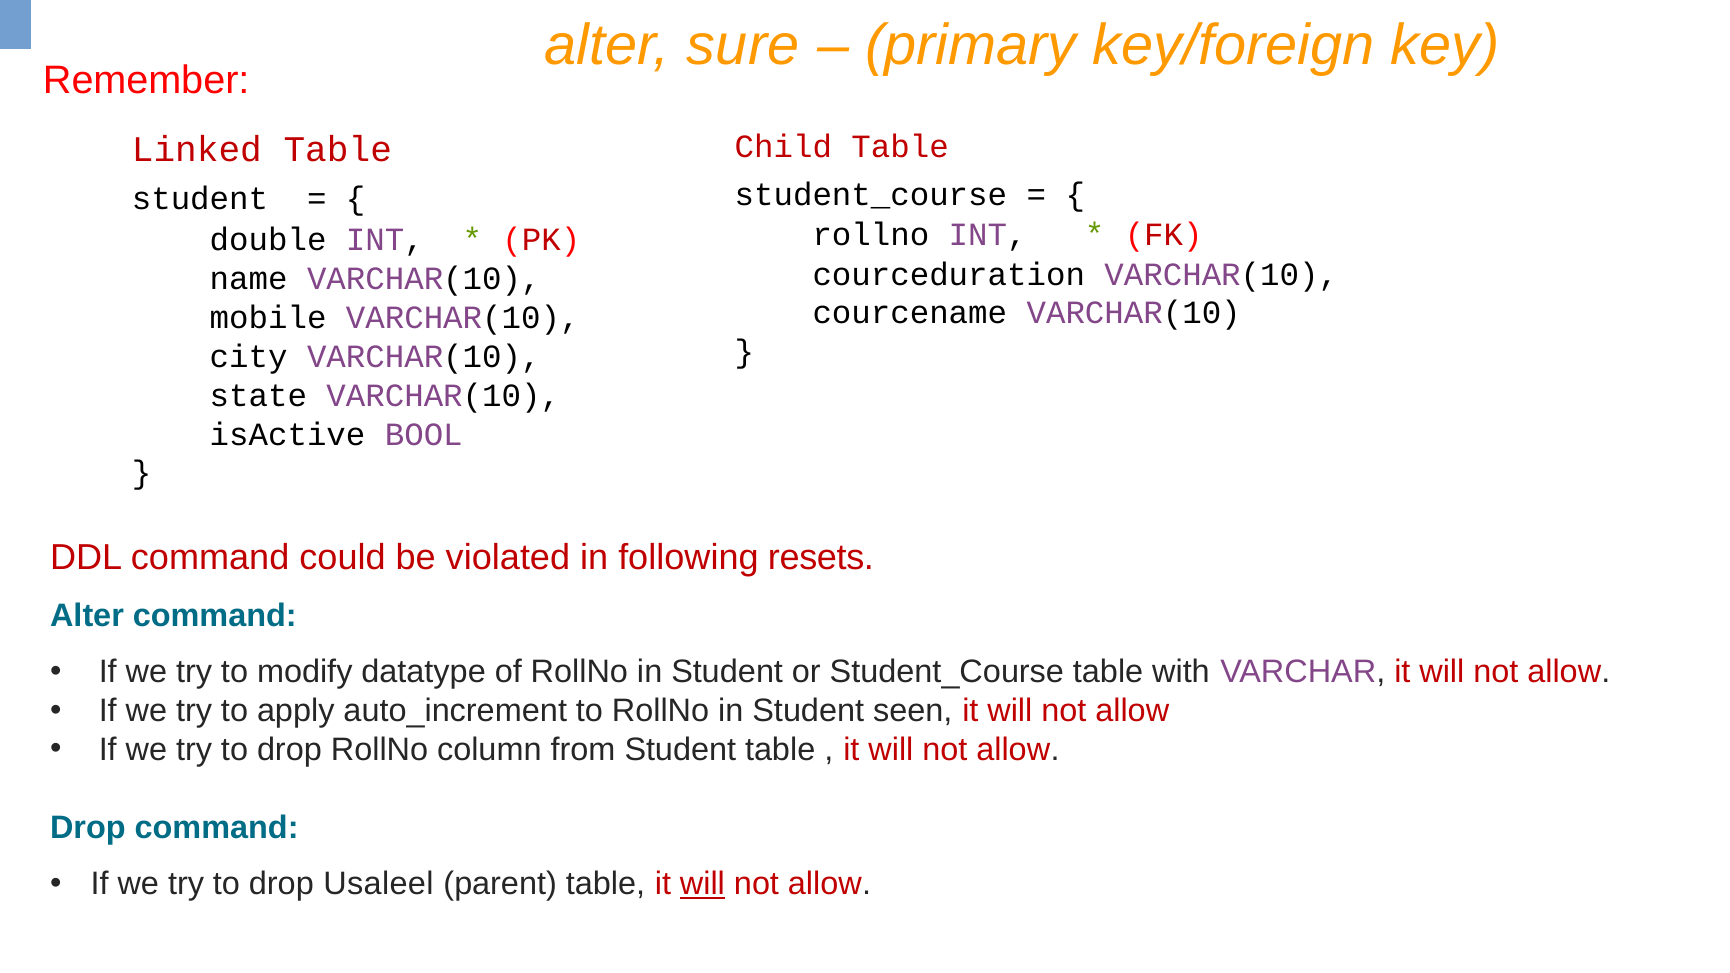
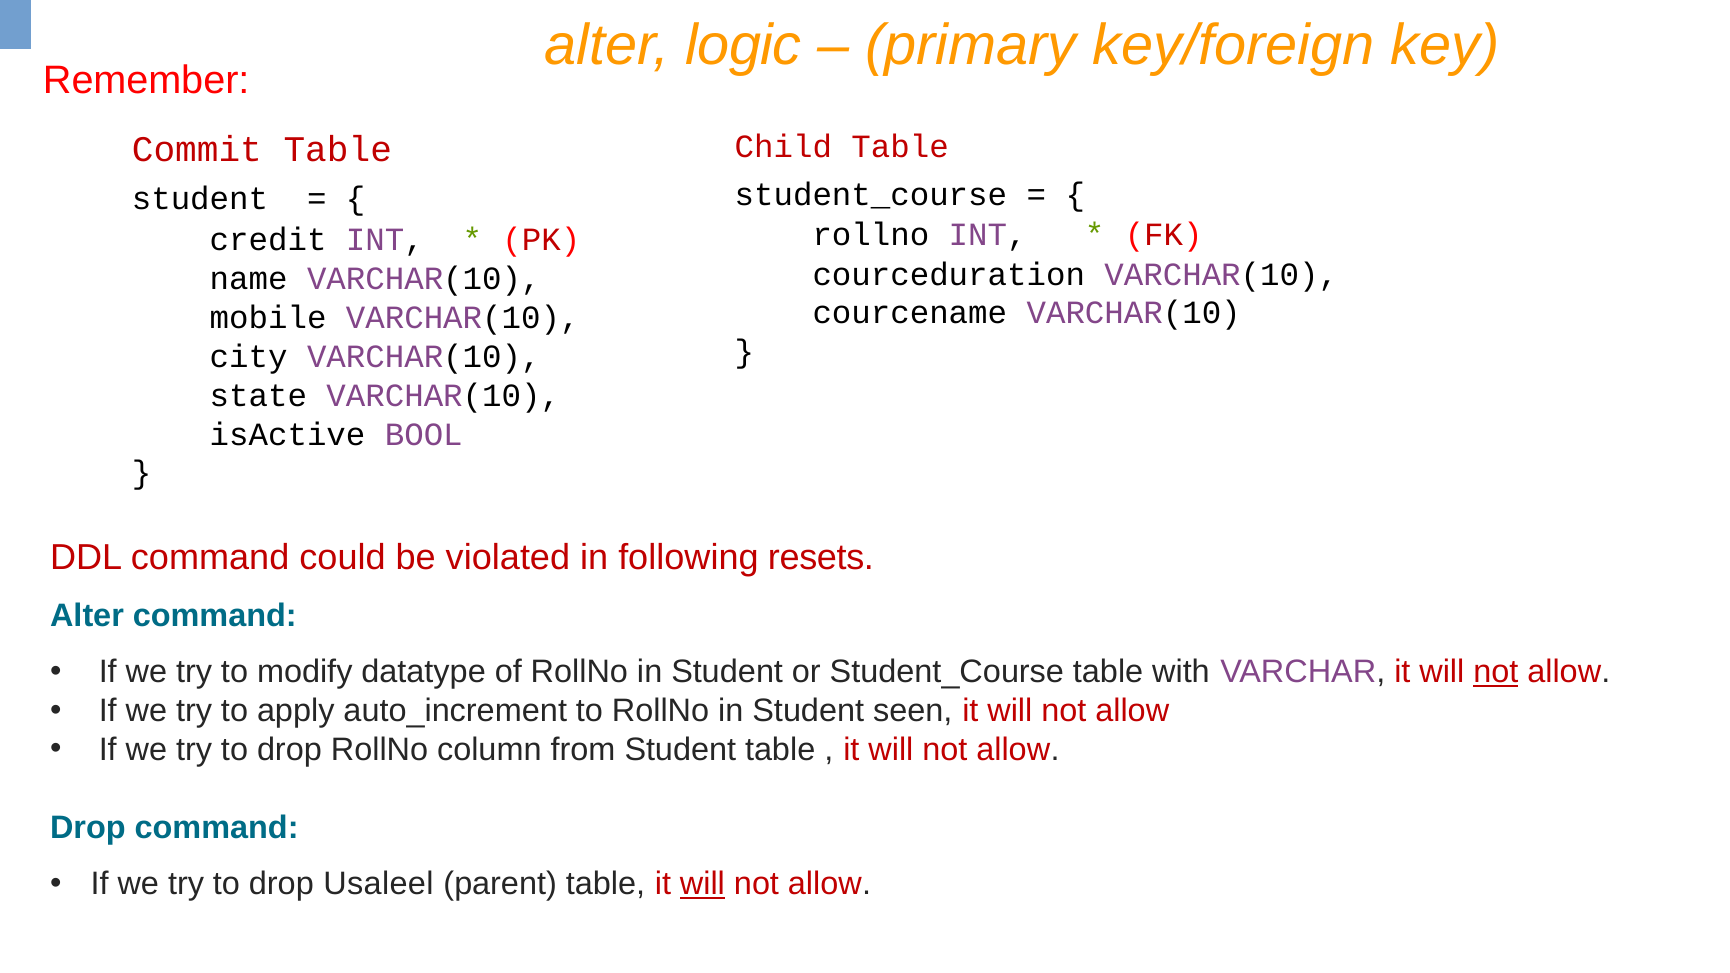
sure: sure -> logic
Linked: Linked -> Commit
double: double -> credit
not at (1496, 672) underline: none -> present
